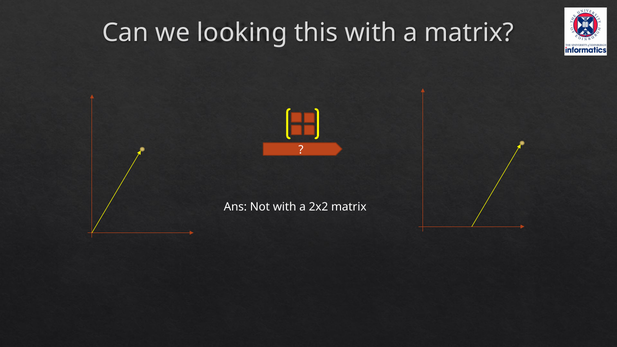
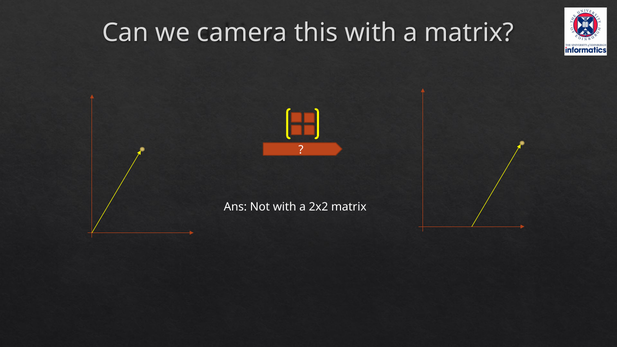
looking: looking -> camera
